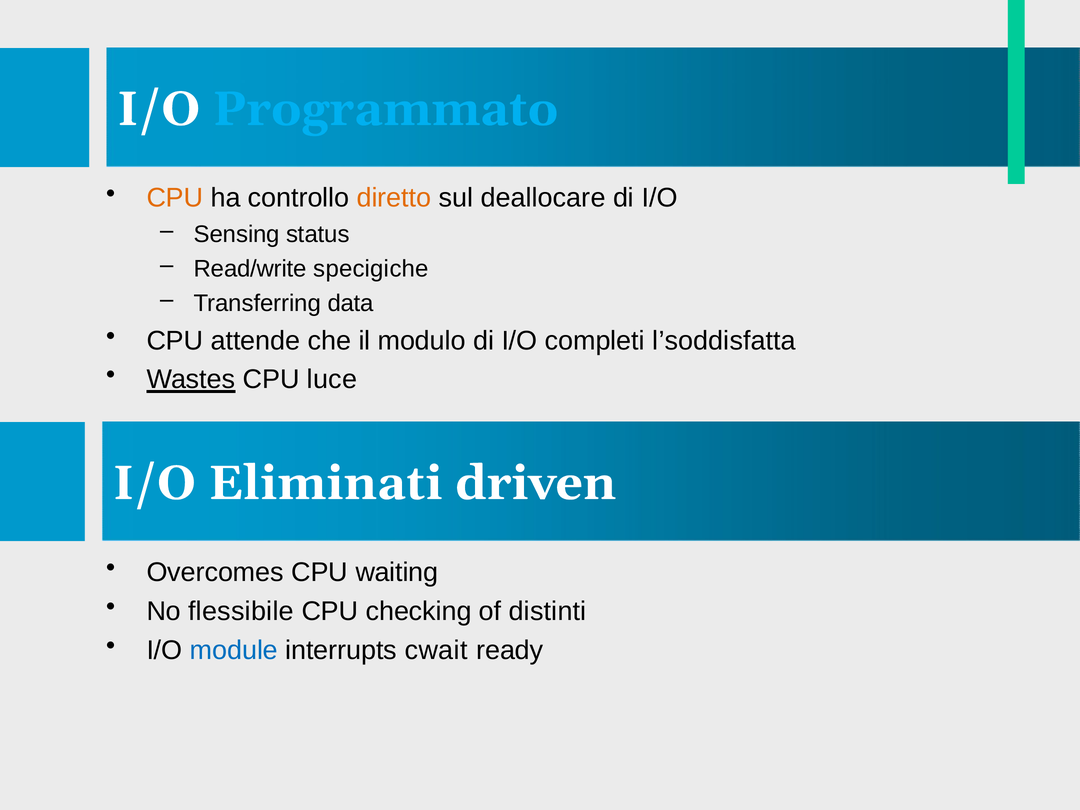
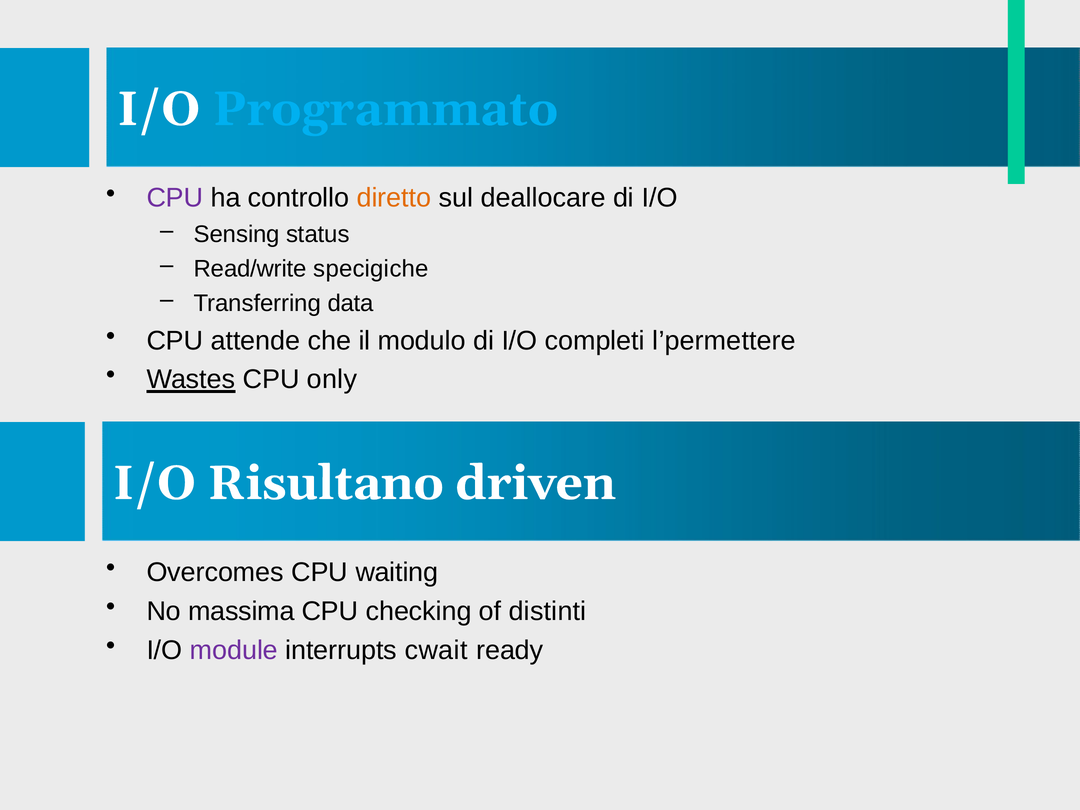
CPU at (175, 198) colour: orange -> purple
l’soddisfatta: l’soddisfatta -> l’permettere
luce: luce -> only
Eliminati: Eliminati -> Risultano
flessibile: flessibile -> massima
module colour: blue -> purple
